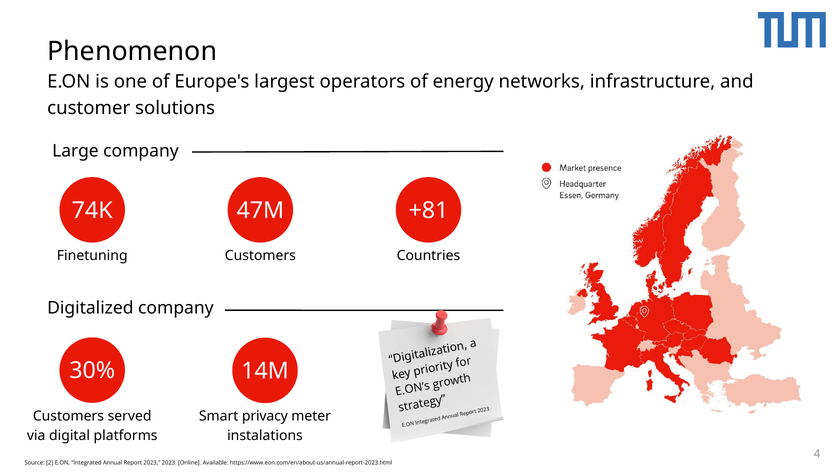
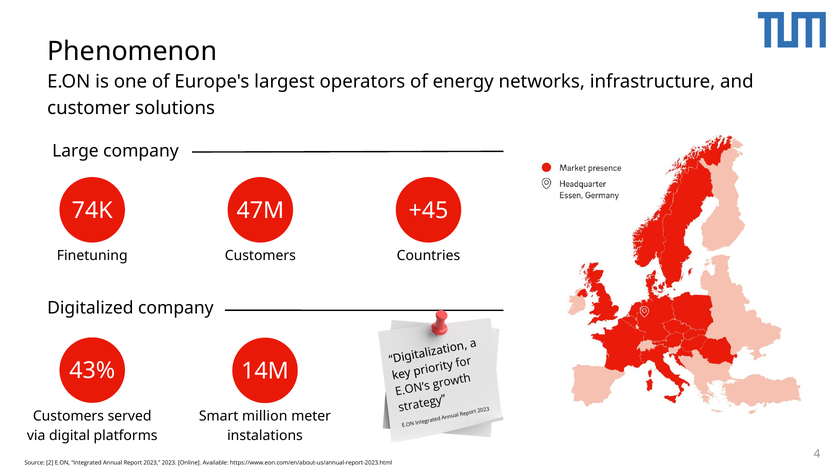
+81: +81 -> +45
30%: 30% -> 43%
privacy: privacy -> million
